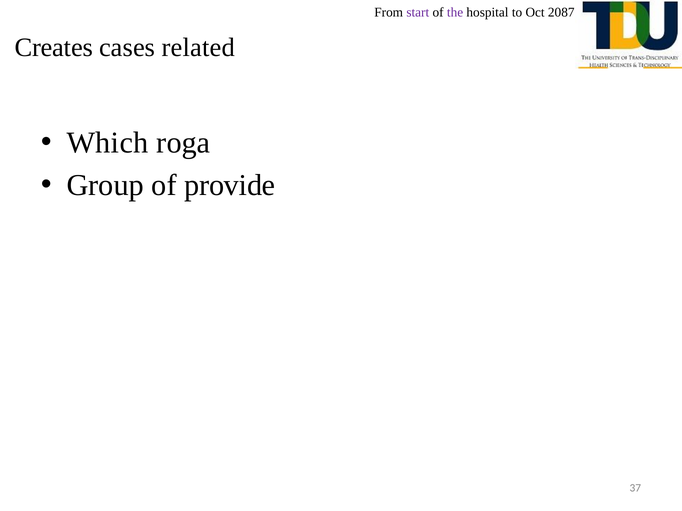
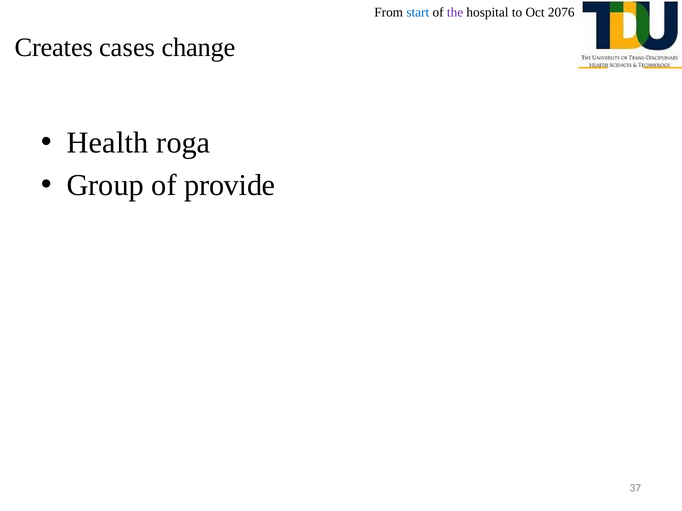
start colour: purple -> blue
2087: 2087 -> 2076
related: related -> change
Which: Which -> Health
